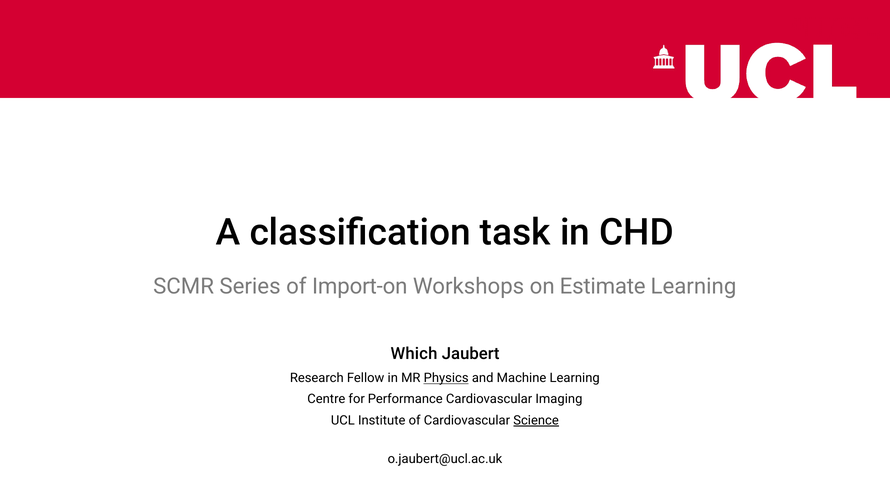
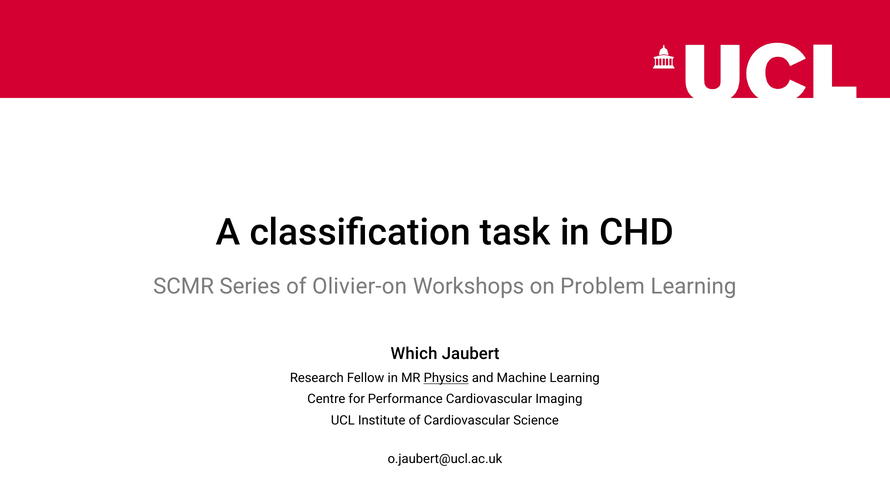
Import-on: Import-on -> Olivier-on
Estimate: Estimate -> Problem
Science underline: present -> none
